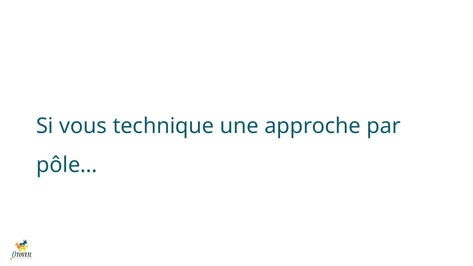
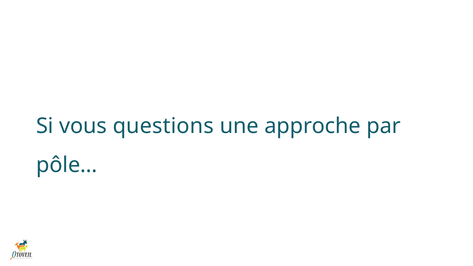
technique: technique -> questions
